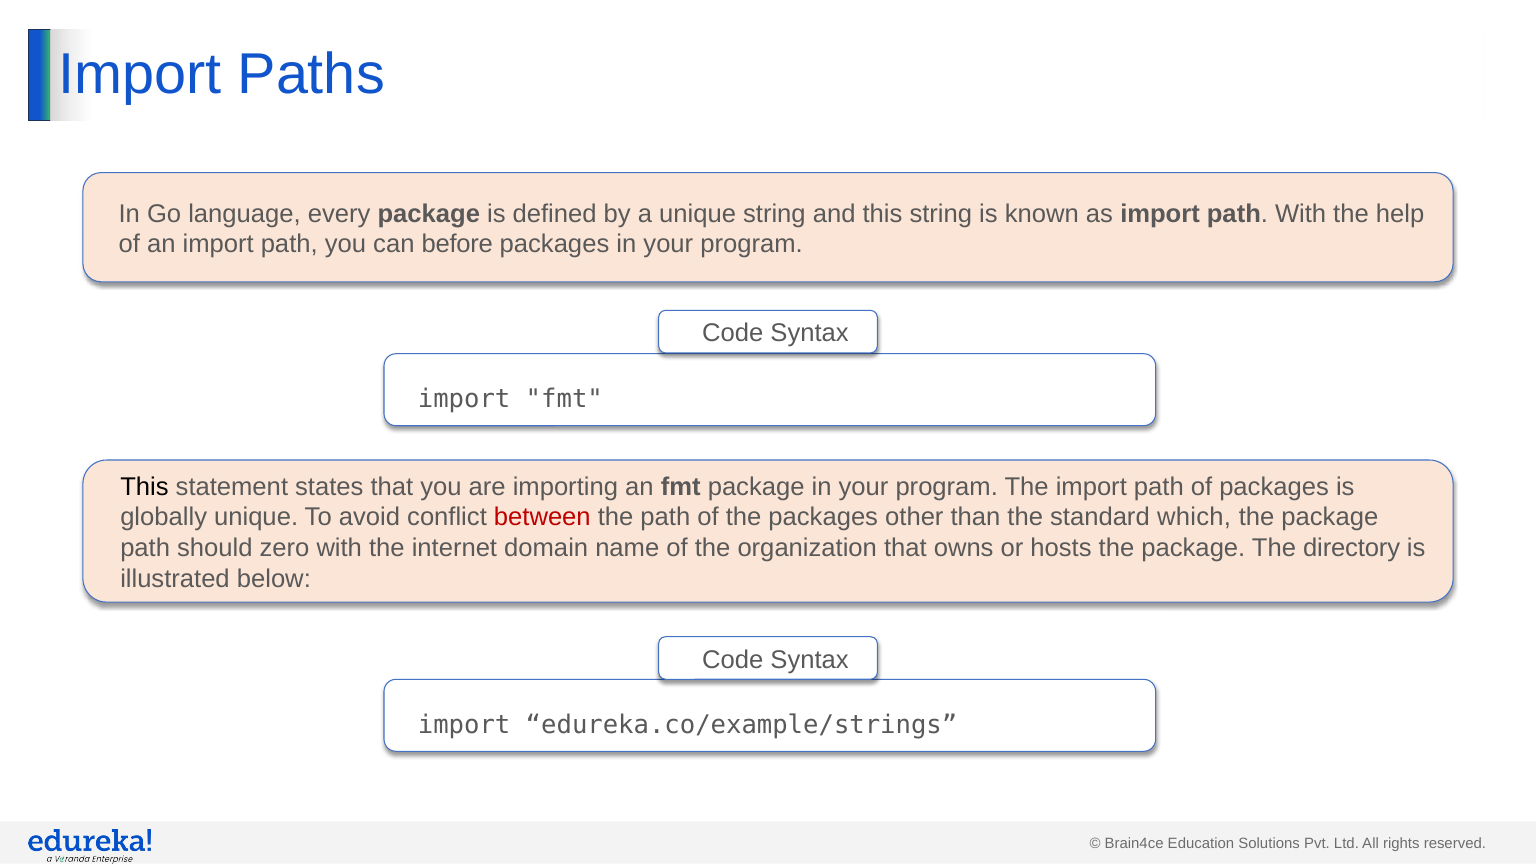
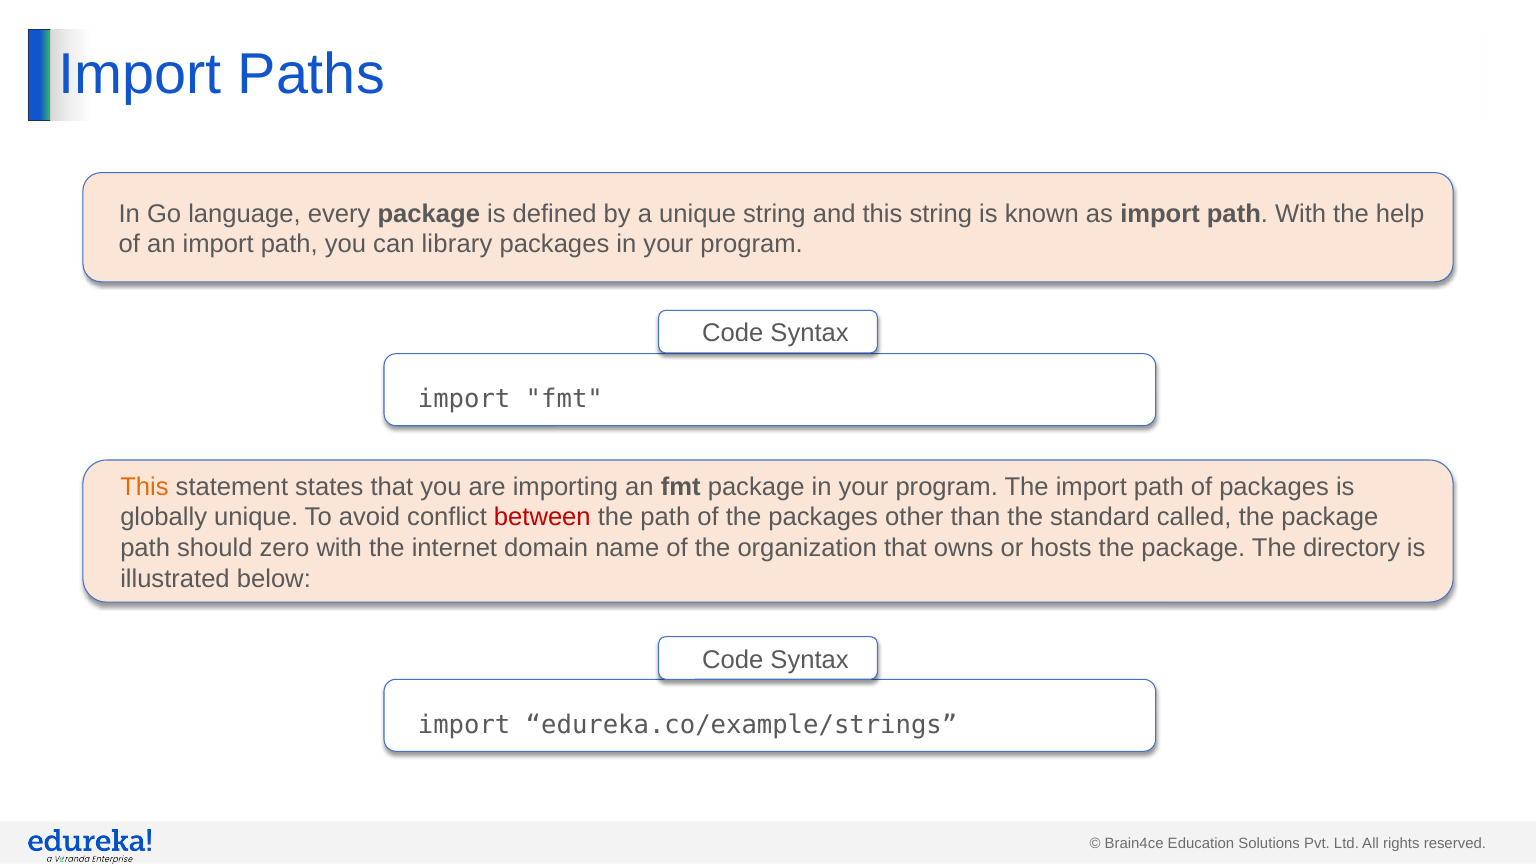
before: before -> library
This at (144, 487) colour: black -> orange
which: which -> called
